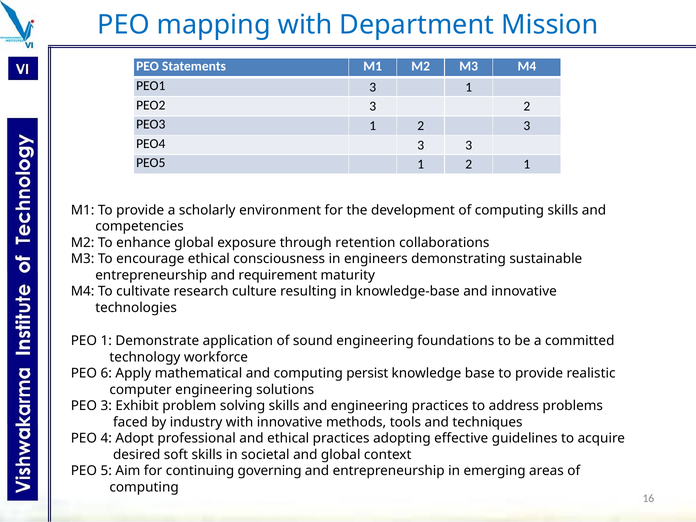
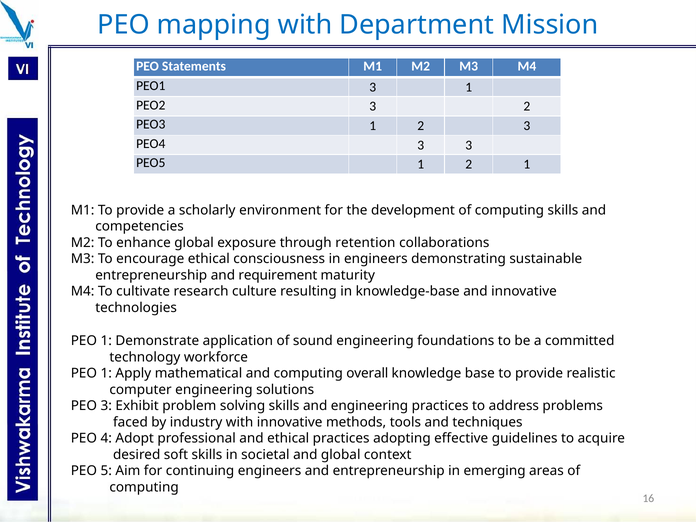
6 at (106, 374): 6 -> 1
persist: persist -> overall
continuing governing: governing -> engineers
